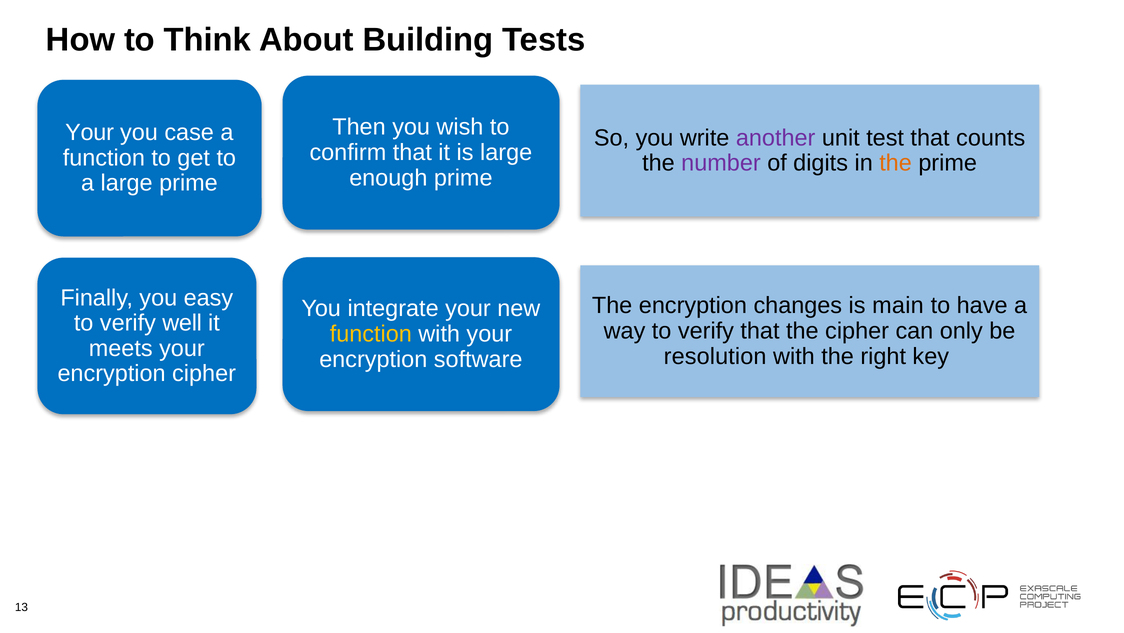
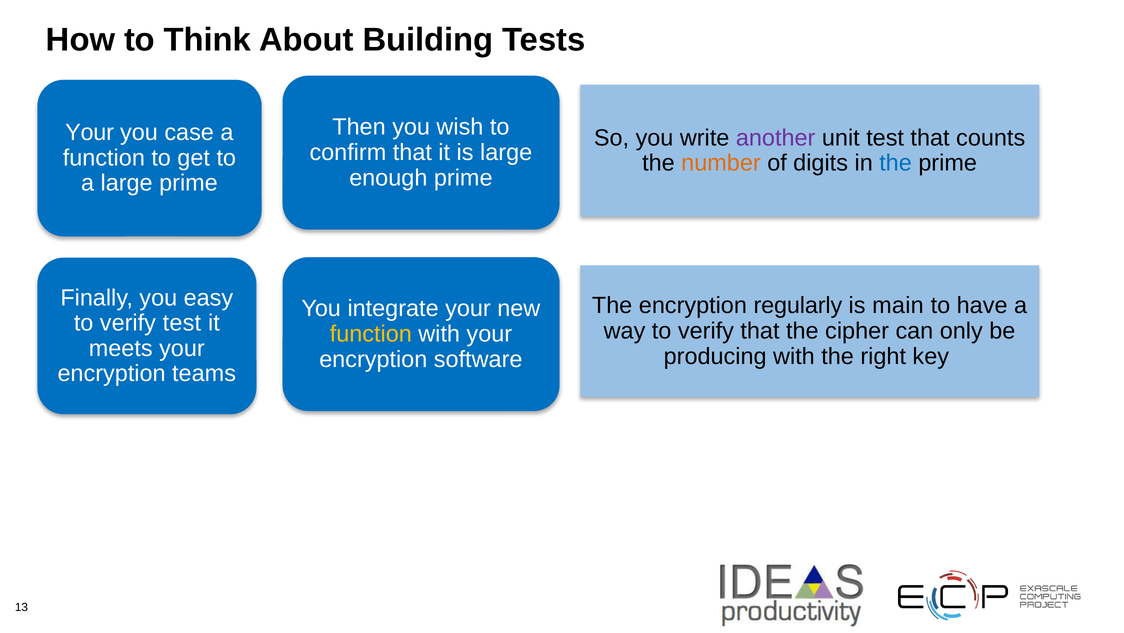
number colour: purple -> orange
the at (896, 163) colour: orange -> blue
changes: changes -> regularly
verify well: well -> test
resolution: resolution -> producing
encryption cipher: cipher -> teams
